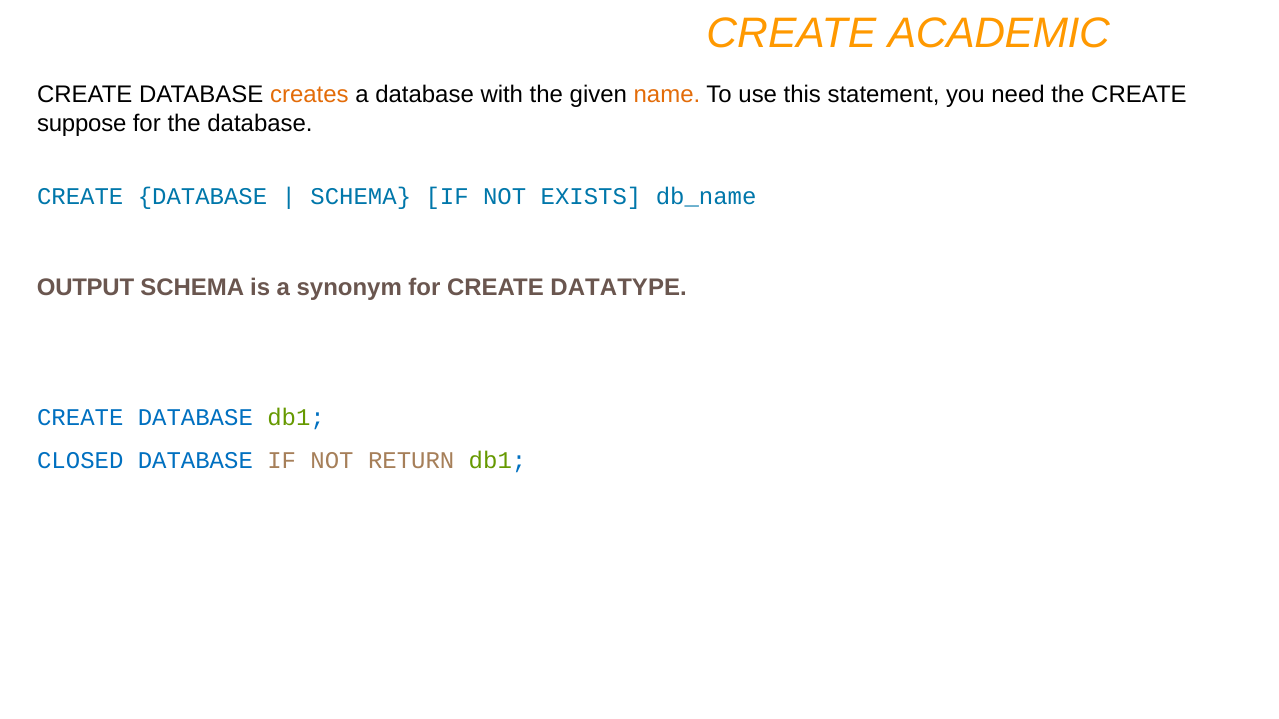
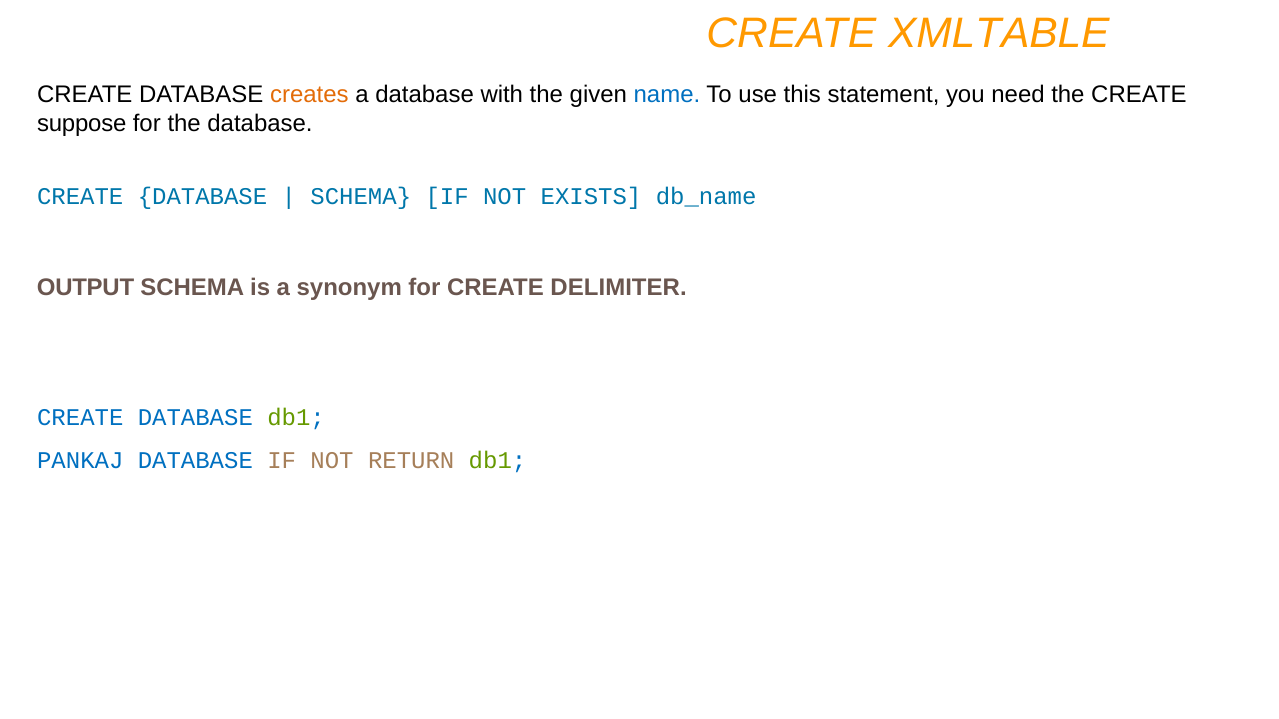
ACADEMIC: ACADEMIC -> XMLTABLE
name colour: orange -> blue
DATATYPE: DATATYPE -> DELIMITER
CLOSED: CLOSED -> PANKAJ
